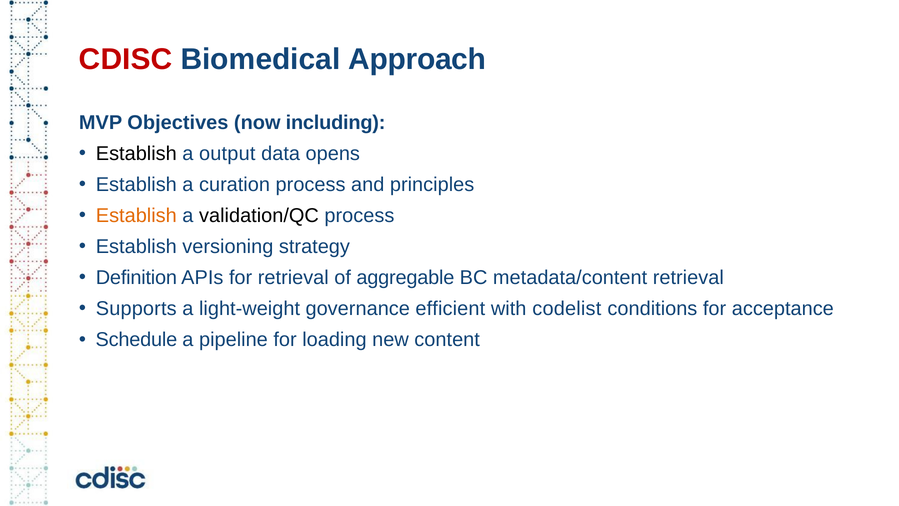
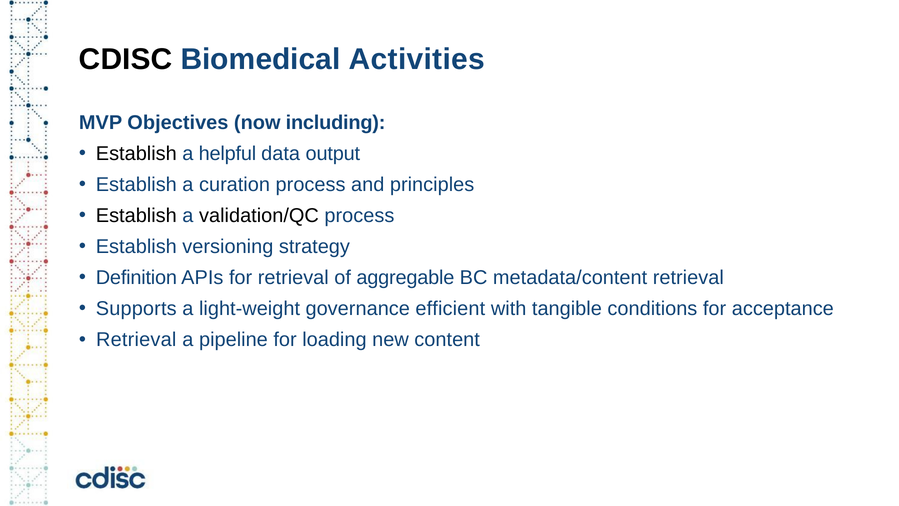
CDISC colour: red -> black
Approach: Approach -> Activities
output: output -> helpful
opens: opens -> output
Establish at (136, 215) colour: orange -> black
codelist: codelist -> tangible
Schedule at (136, 340): Schedule -> Retrieval
